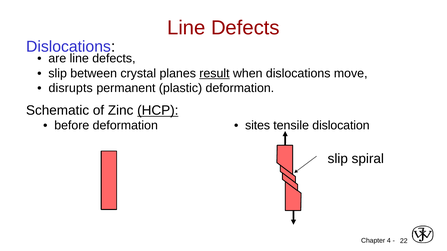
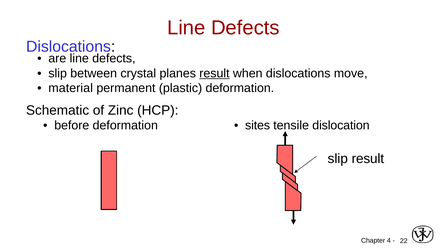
disrupts: disrupts -> material
HCP underline: present -> none
slip spiral: spiral -> result
